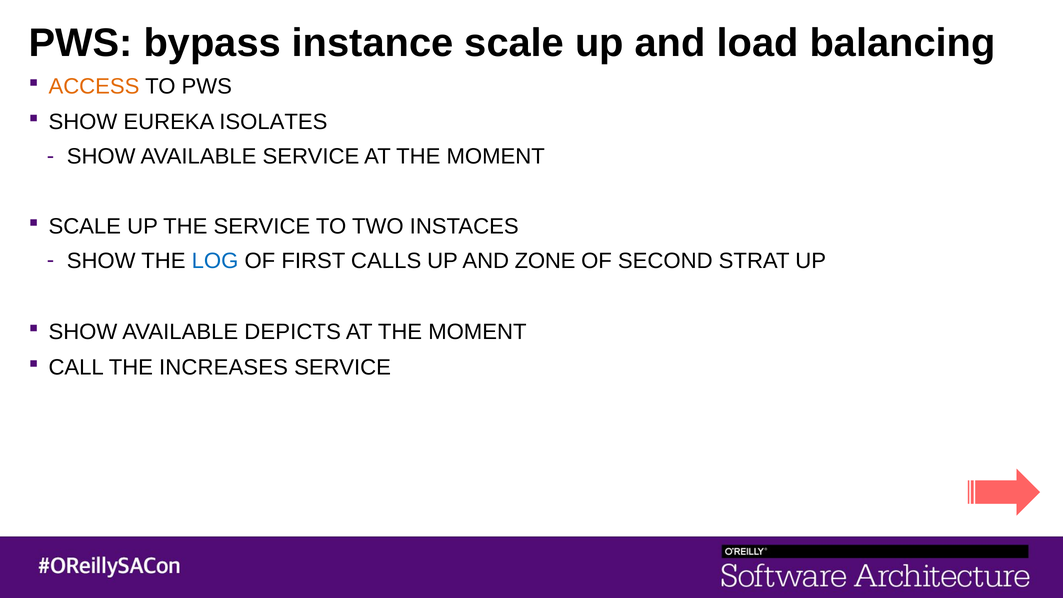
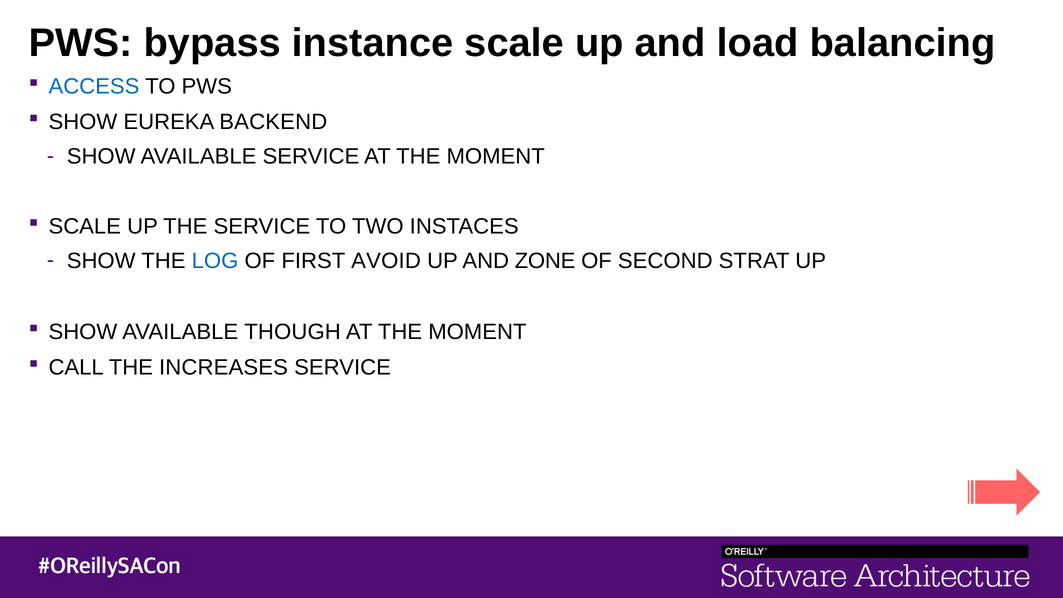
ACCESS colour: orange -> blue
ISOLATES: ISOLATES -> BACKEND
CALLS: CALLS -> AVOID
DEPICTS: DEPICTS -> THOUGH
